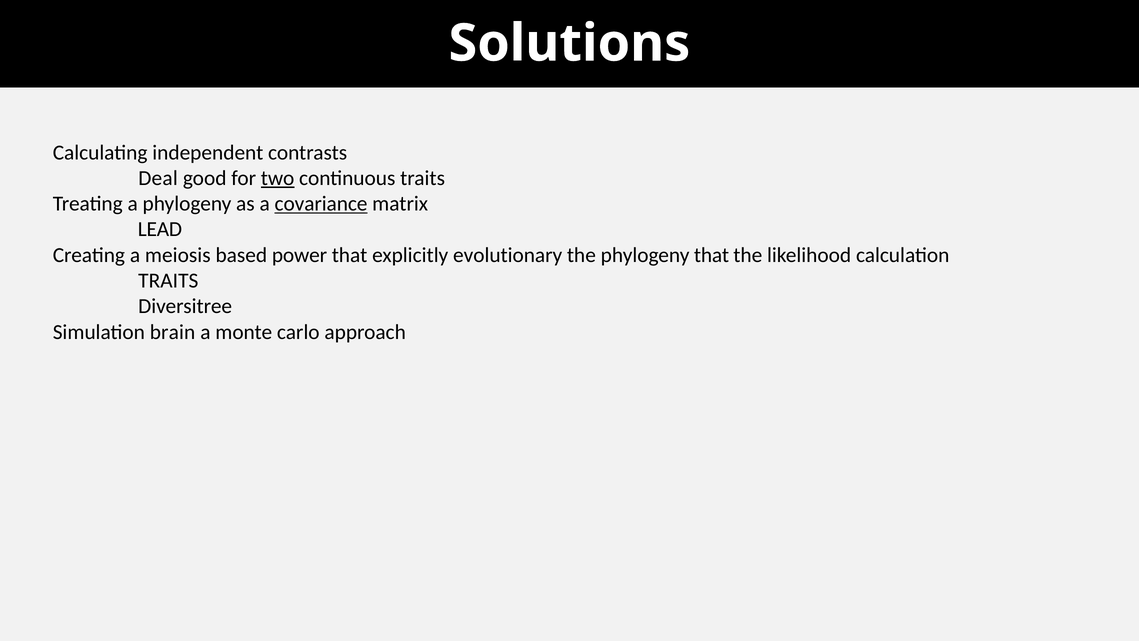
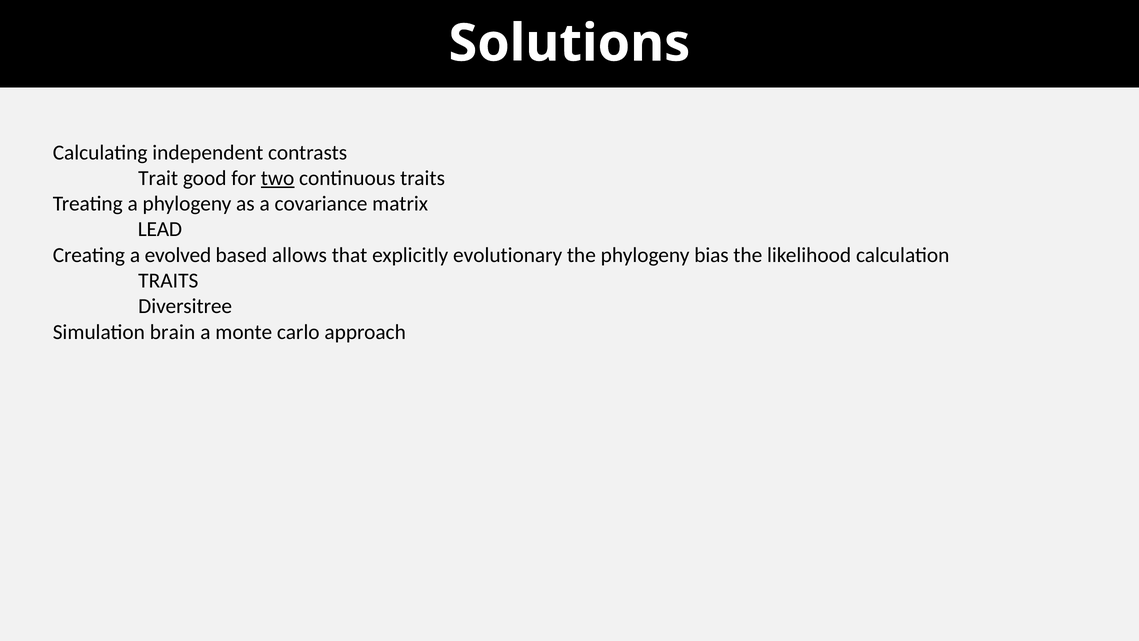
Deal: Deal -> Trait
covariance underline: present -> none
meiosis: meiosis -> evolved
power: power -> allows
phylogeny that: that -> bias
